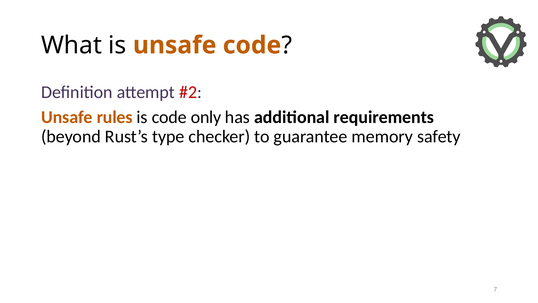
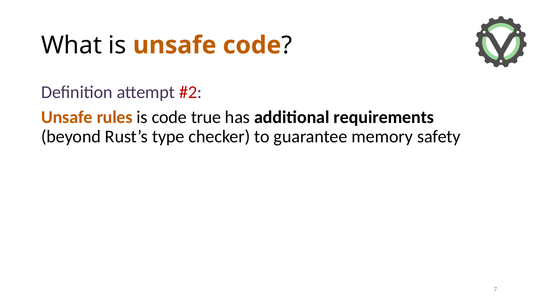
only: only -> true
